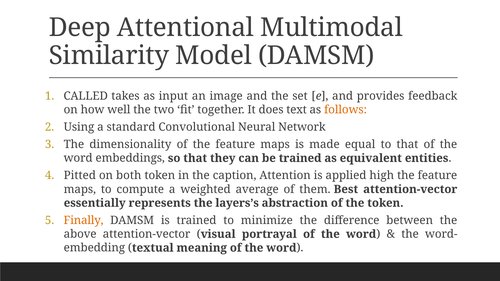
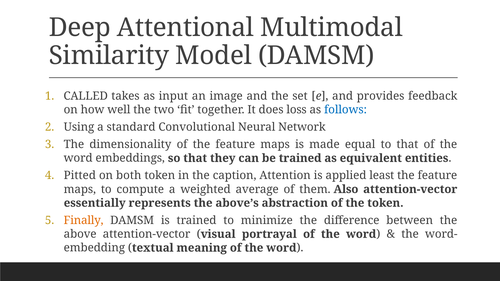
text: text -> loss
follows colour: orange -> blue
high: high -> least
Best: Best -> Also
layers’s: layers’s -> above’s
